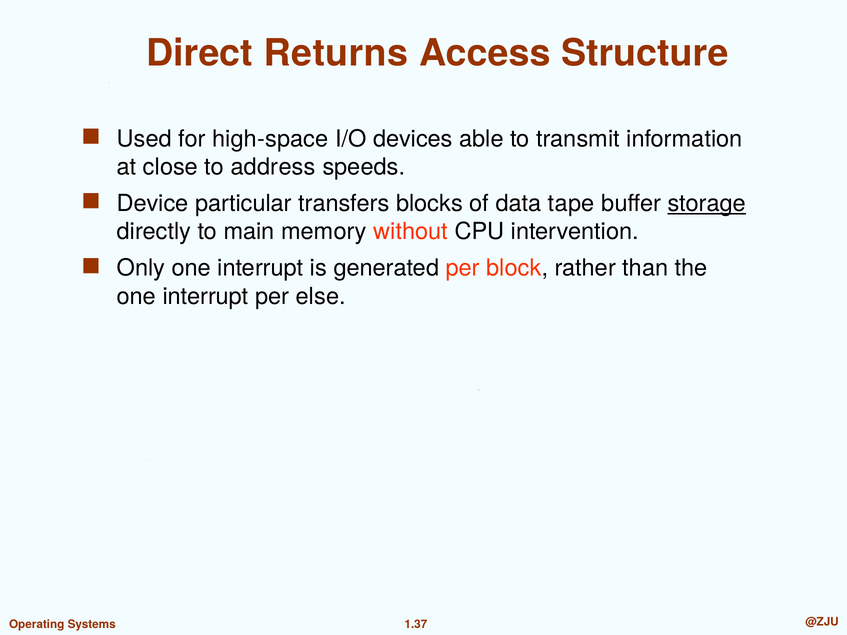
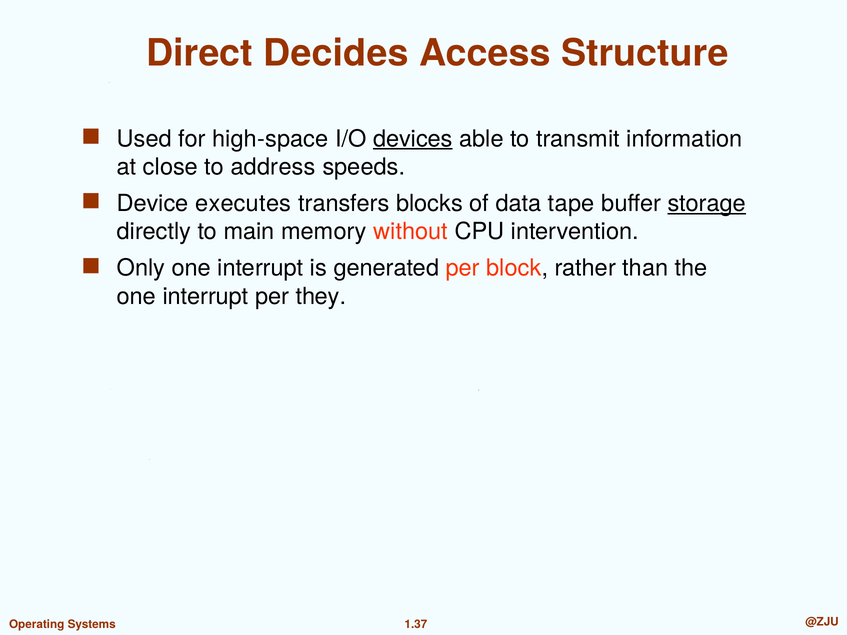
Returns: Returns -> Decides
devices underline: none -> present
particular: particular -> executes
else: else -> they
